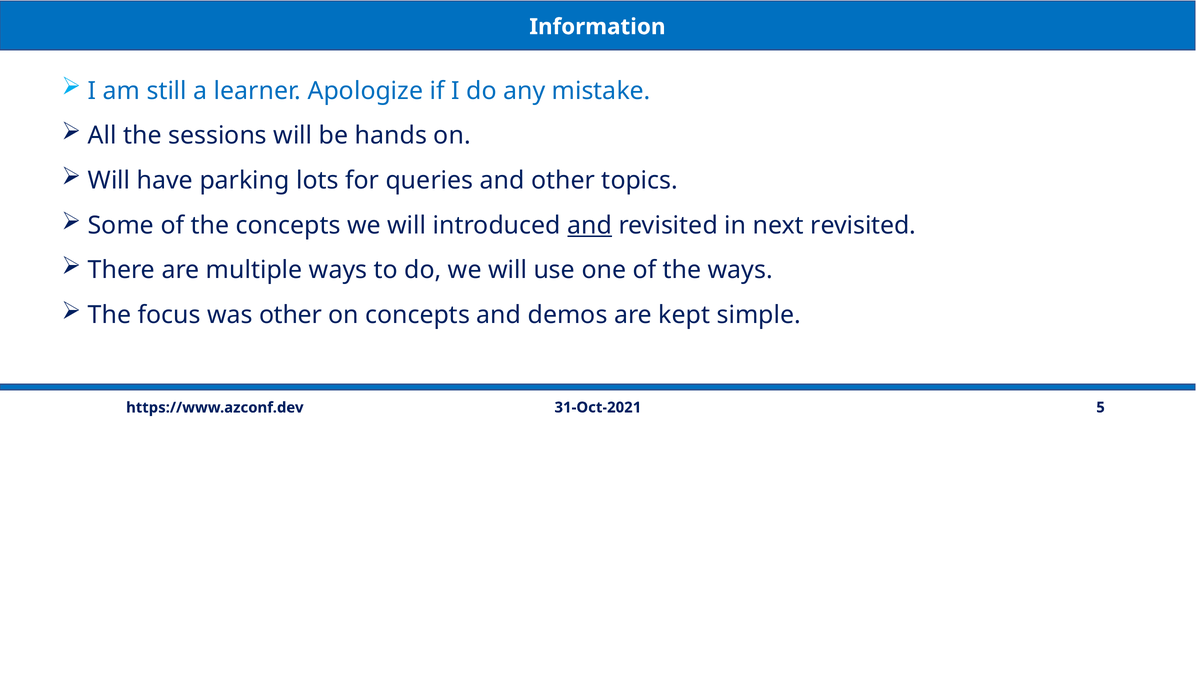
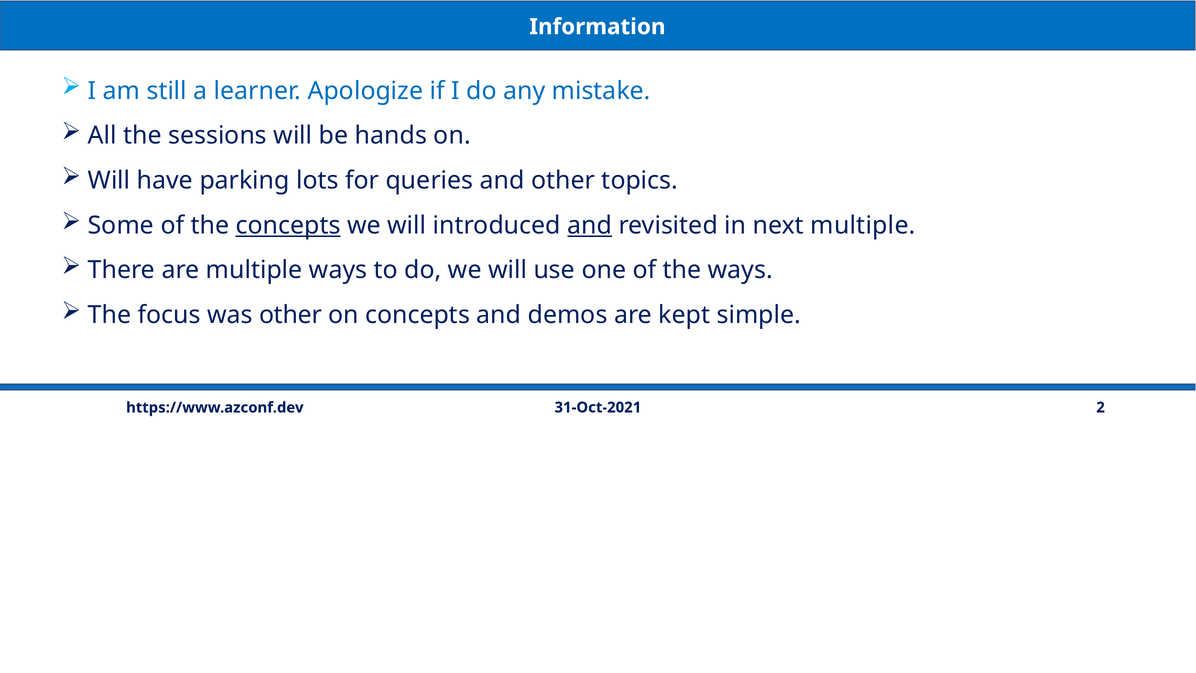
concepts at (288, 225) underline: none -> present
next revisited: revisited -> multiple
5: 5 -> 2
